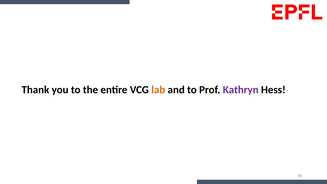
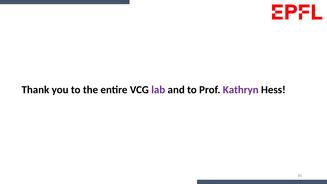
lab colour: orange -> purple
